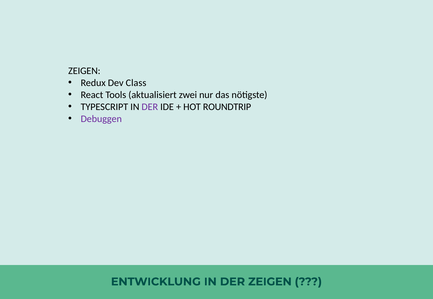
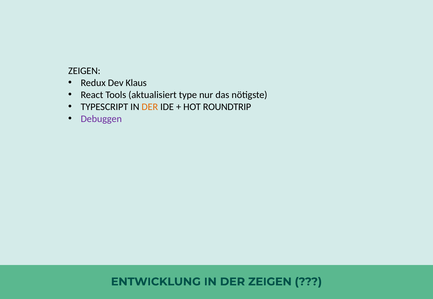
Class: Class -> Klaus
zwei: zwei -> type
DER at (150, 107) colour: purple -> orange
